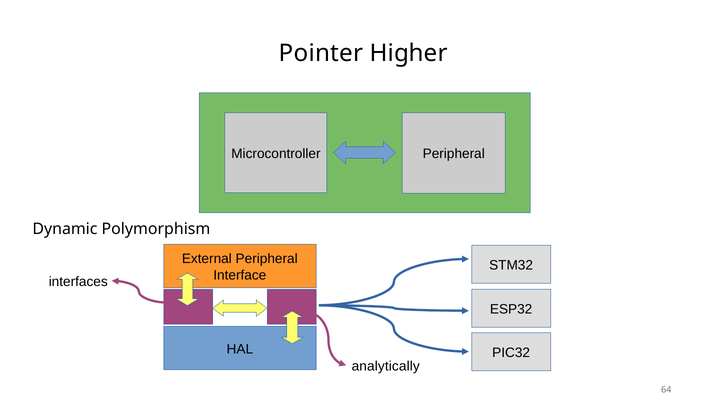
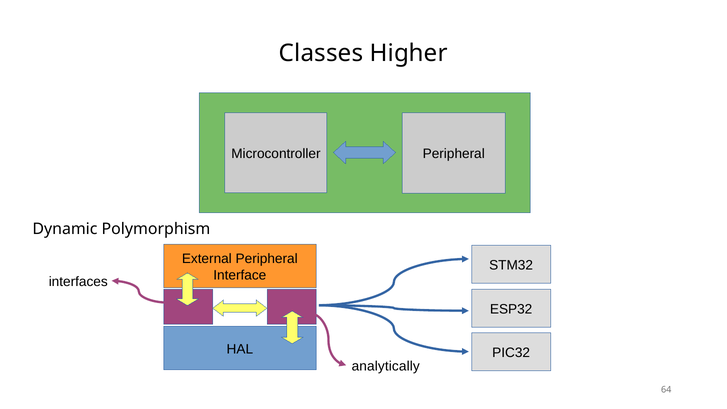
Pointer: Pointer -> Classes
